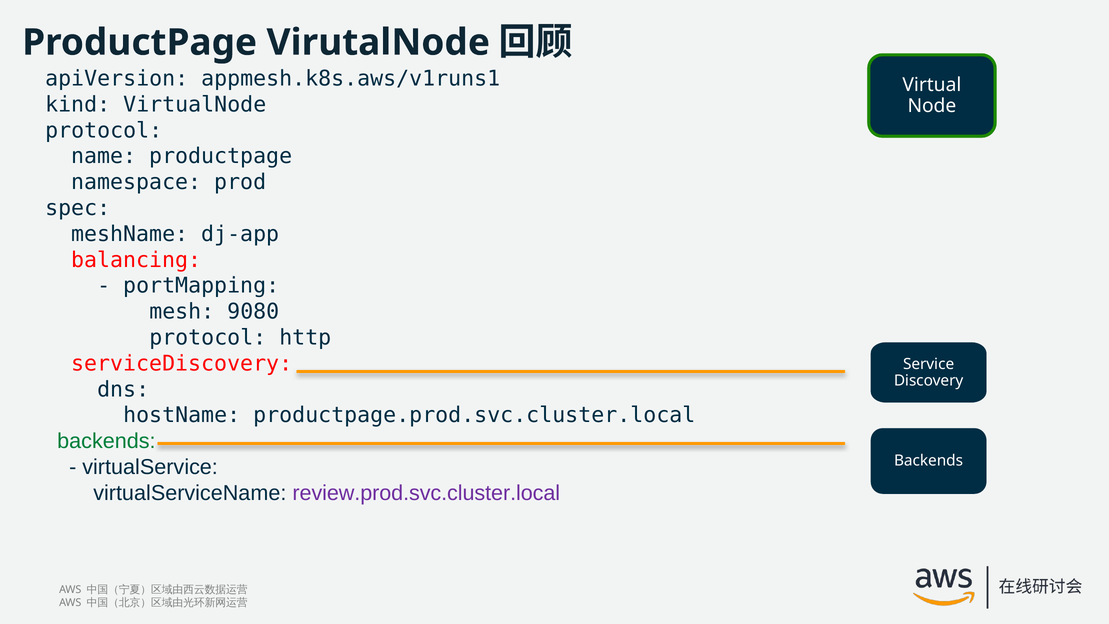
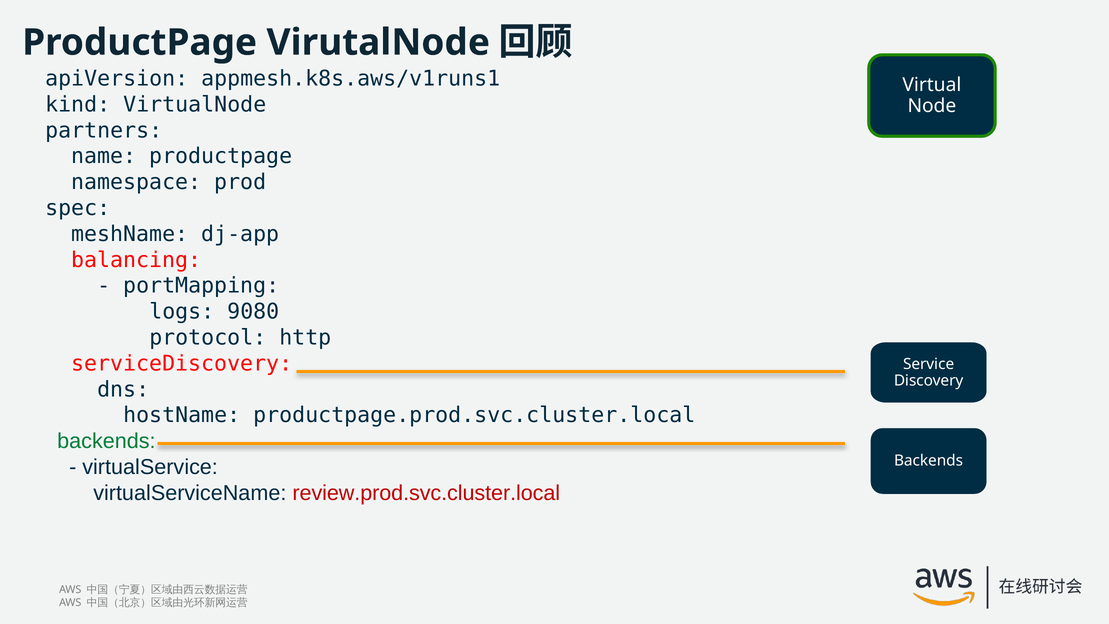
protocol at (104, 130): protocol -> partners
mesh: mesh -> logs
review.prod.svc.cluster.local colour: purple -> red
